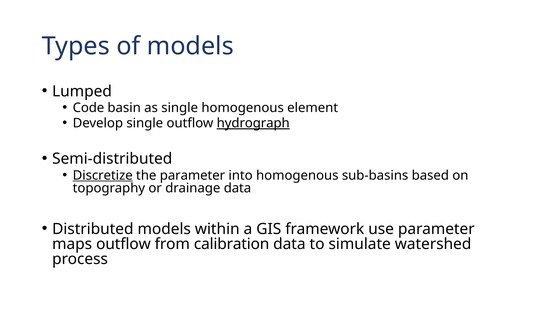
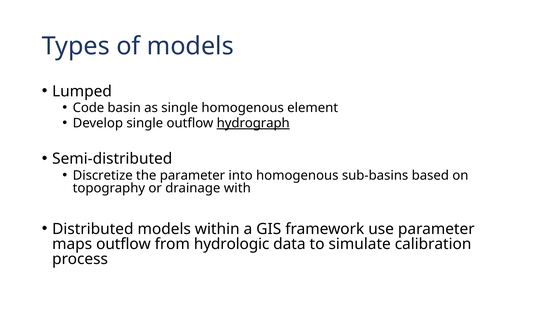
Discretize underline: present -> none
drainage data: data -> with
calibration: calibration -> hydrologic
watershed: watershed -> calibration
